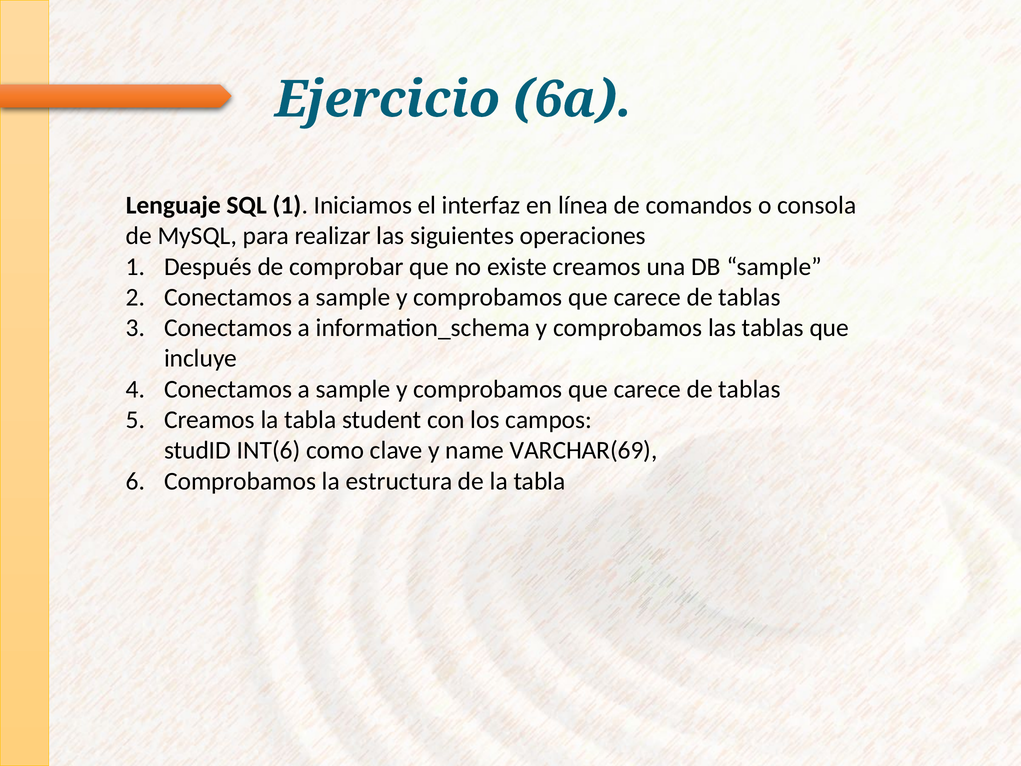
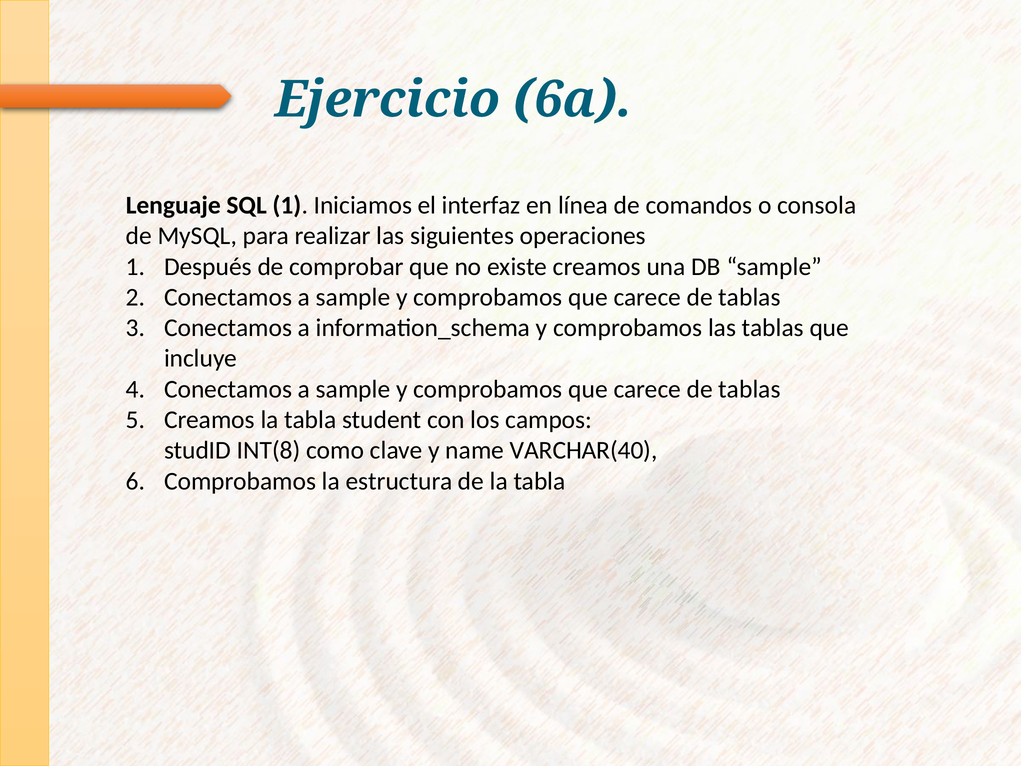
INT(6: INT(6 -> INT(8
VARCHAR(69: VARCHAR(69 -> VARCHAR(40
